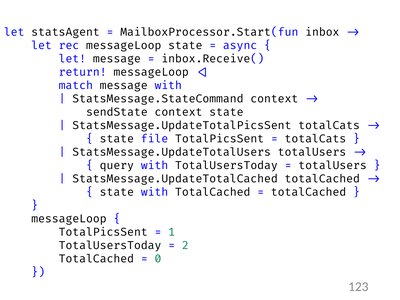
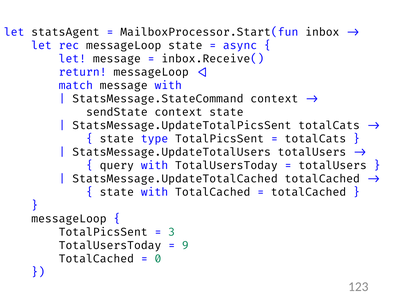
file: file -> type
1: 1 -> 3
2: 2 -> 9
